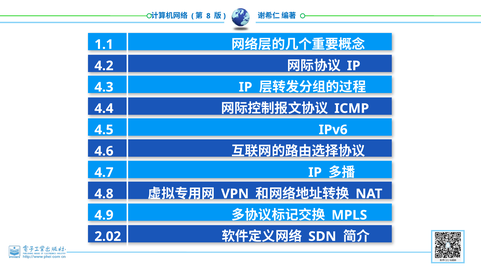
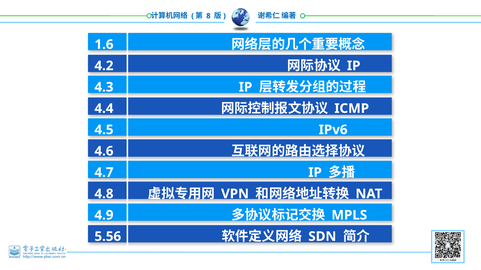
1.1: 1.1 -> 1.6
2.02: 2.02 -> 5.56
